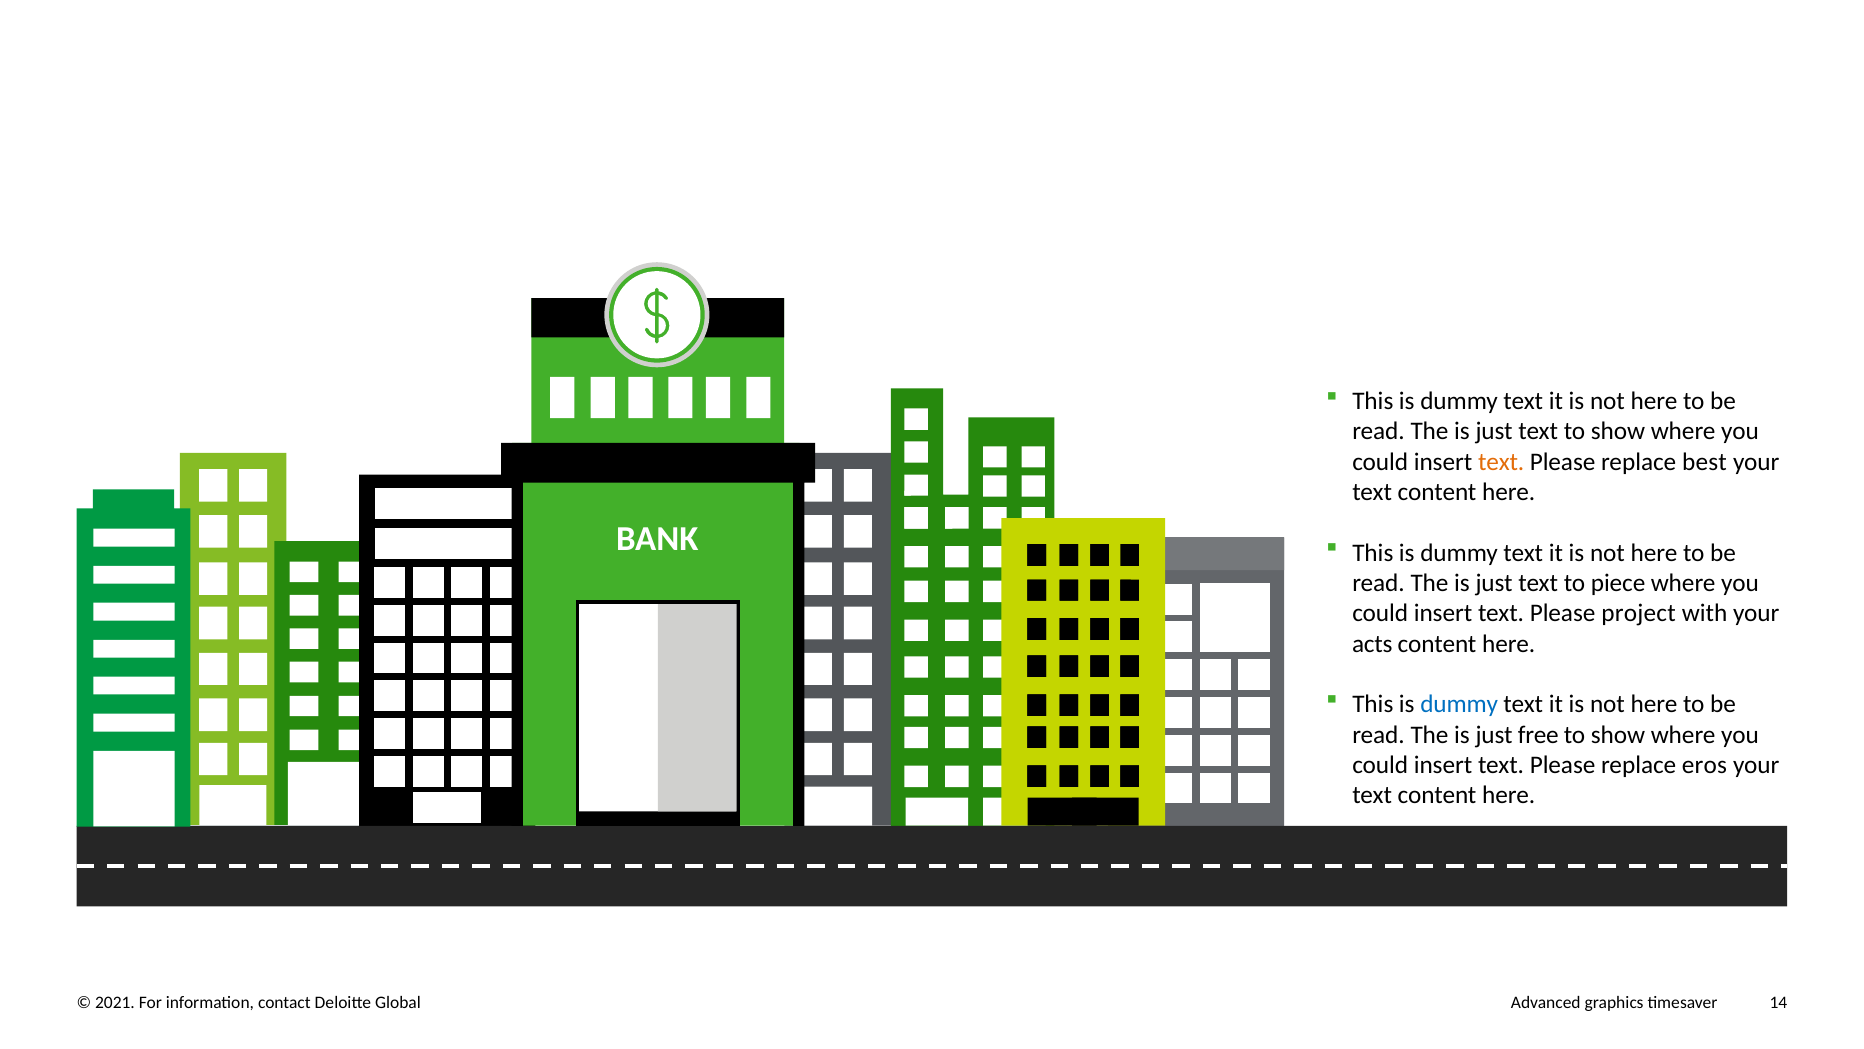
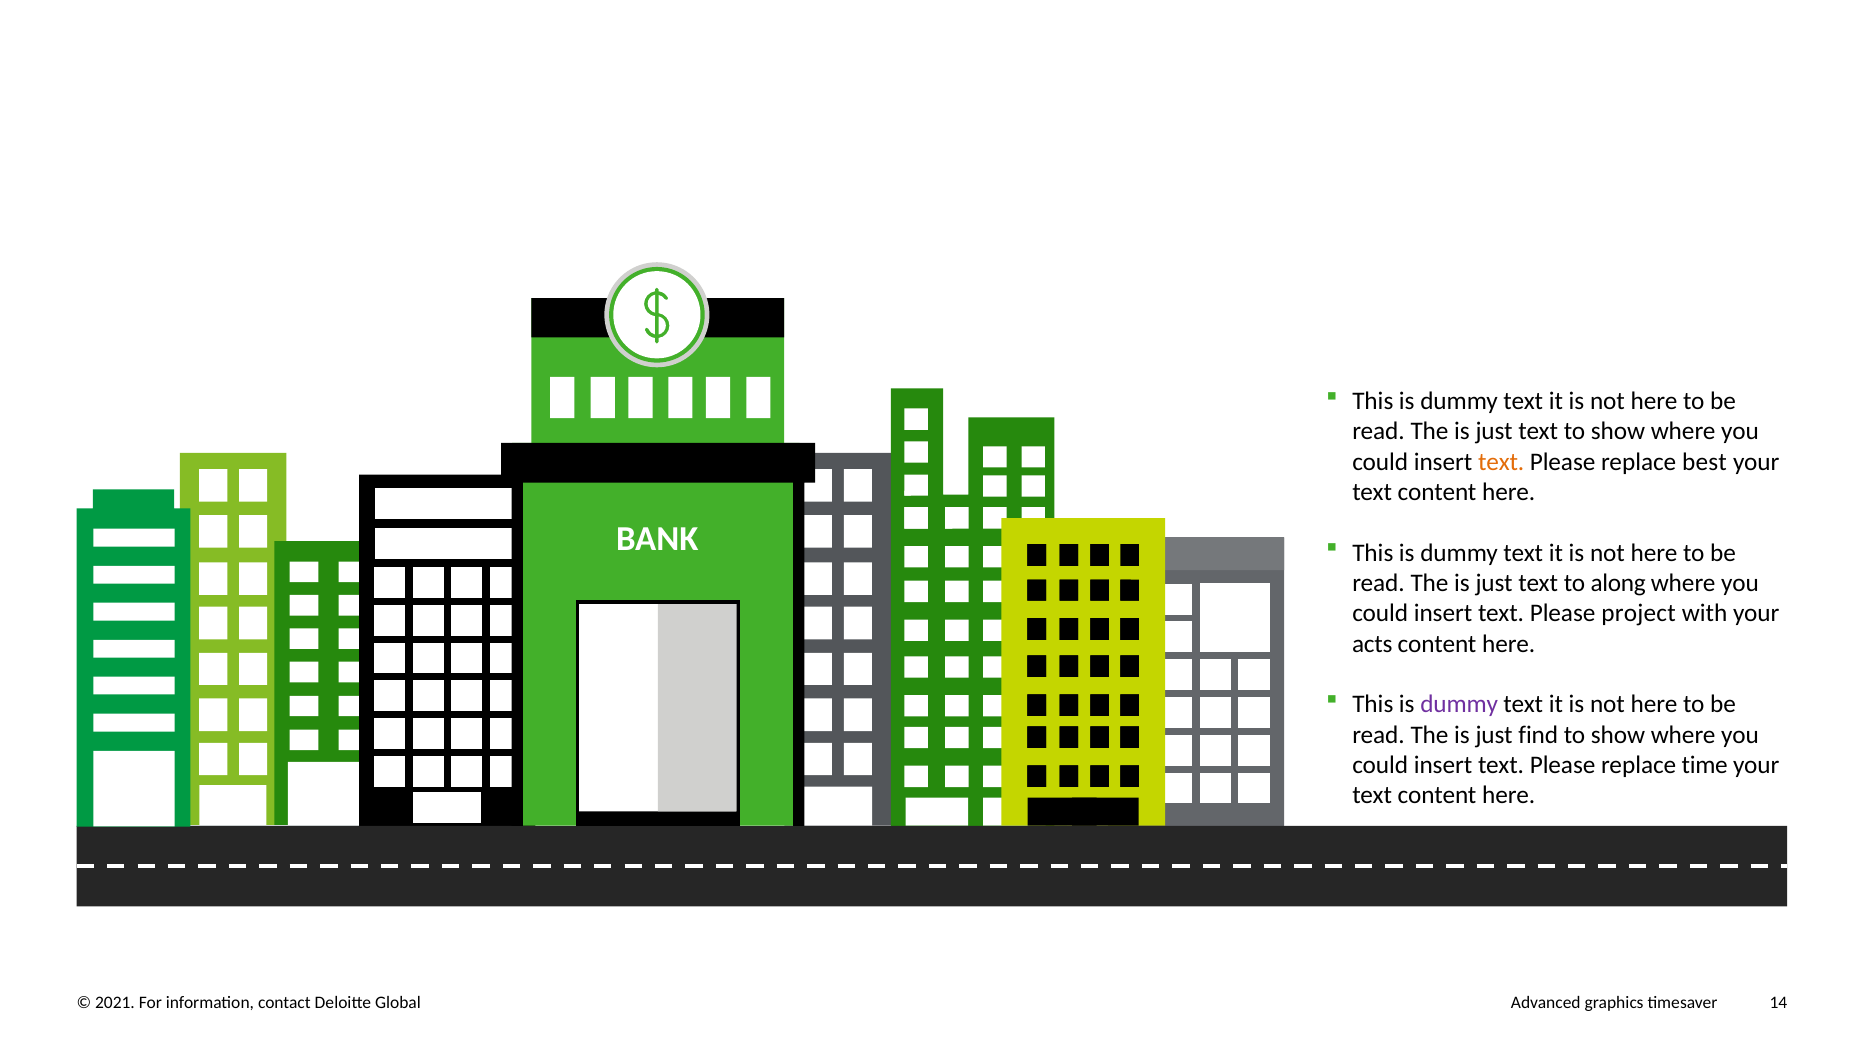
piece: piece -> along
dummy at (1459, 704) colour: blue -> purple
free: free -> find
eros: eros -> time
